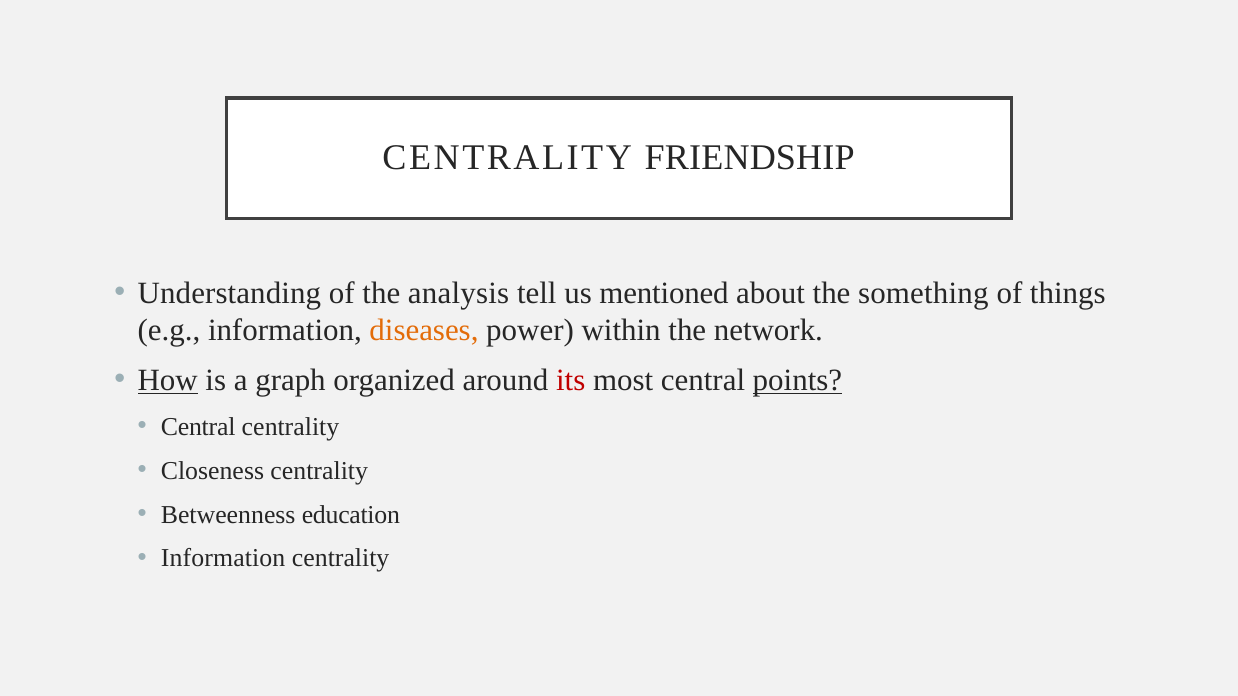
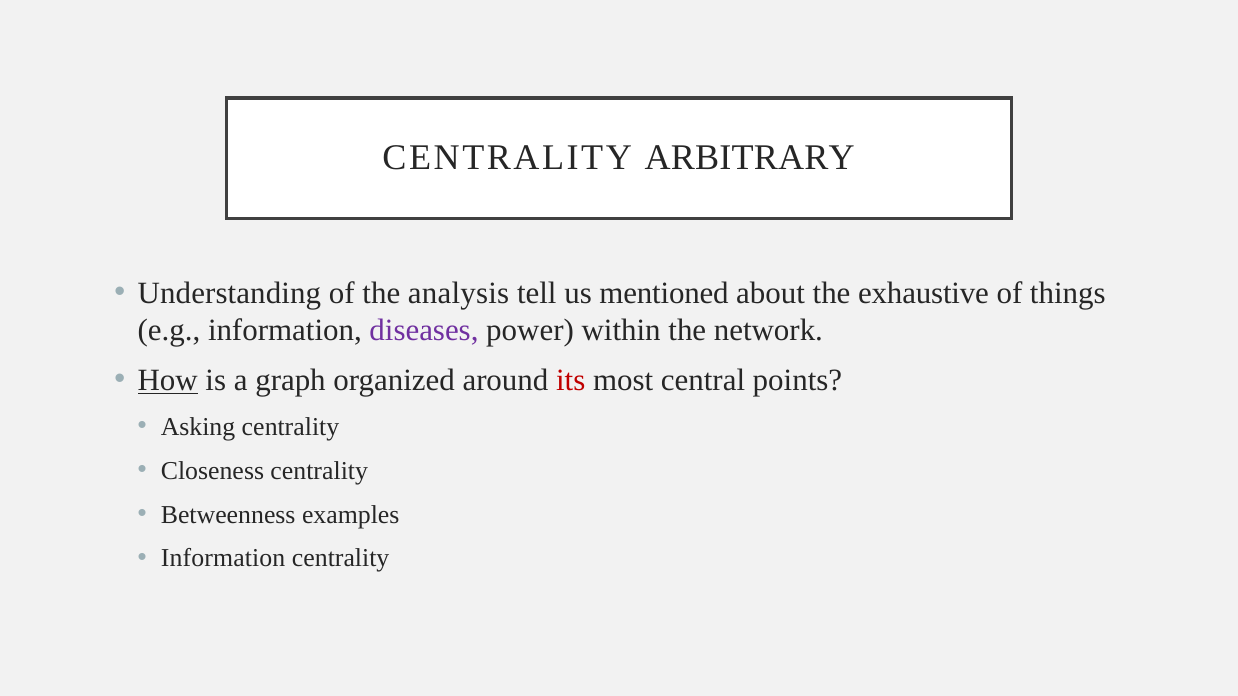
FRIENDSHIP: FRIENDSHIP -> ARBITRARY
something: something -> exhaustive
diseases colour: orange -> purple
points underline: present -> none
Central at (198, 427): Central -> Asking
education: education -> examples
